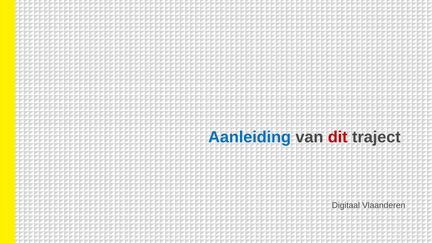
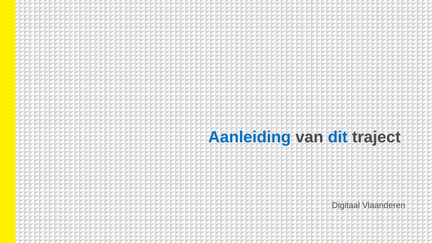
dit colour: red -> blue
